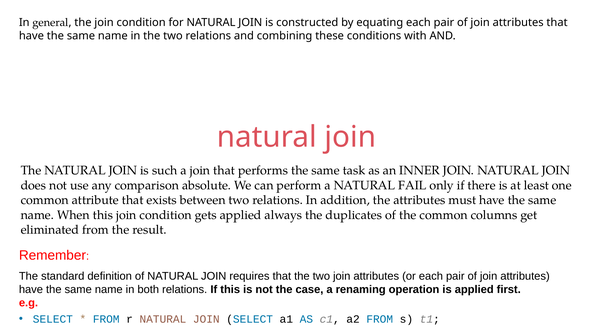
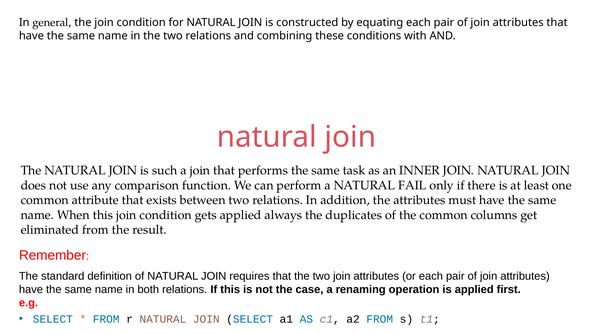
absolute: absolute -> function
